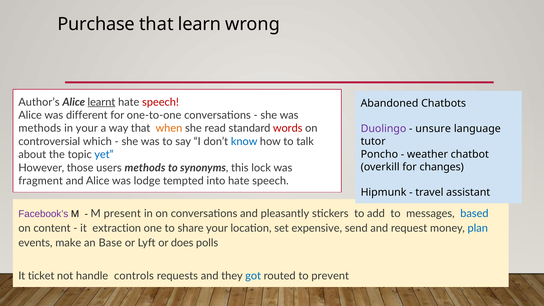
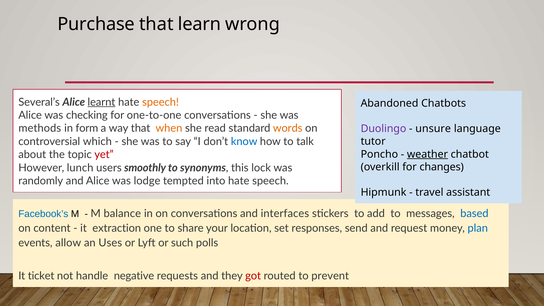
Author’s: Author’s -> Several’s
speech at (160, 102) colour: red -> orange
different: different -> checking
in your: your -> form
words colour: red -> orange
yet colour: blue -> red
weather underline: none -> present
those: those -> lunch
users methods: methods -> smoothly
fragment: fragment -> randomly
Facebook’s colour: purple -> blue
present: present -> balance
pleasantly: pleasantly -> interfaces
expensive: expensive -> responses
make: make -> allow
Base: Base -> Uses
does: does -> such
controls: controls -> negative
got colour: blue -> red
